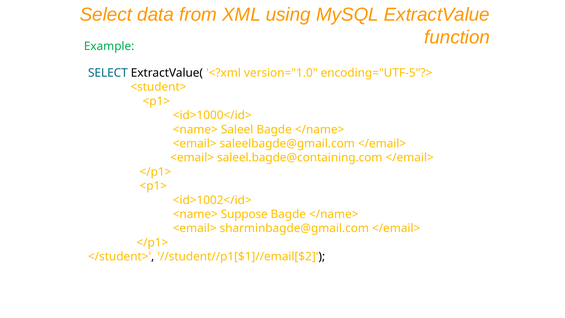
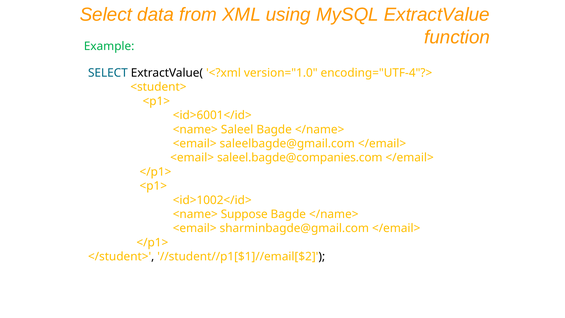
encoding="UTF-5"?>: encoding="UTF-5"?> -> encoding="UTF-4"?>
<id>1000</id>: <id>1000</id> -> <id>6001</id>
saleel.bagde@containing.com: saleel.bagde@containing.com -> saleel.bagde@companies.com
